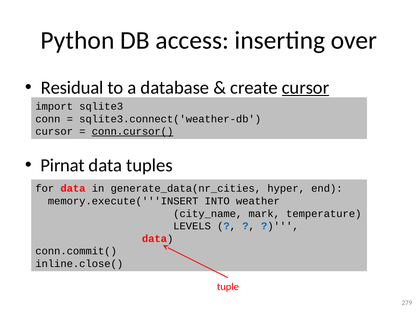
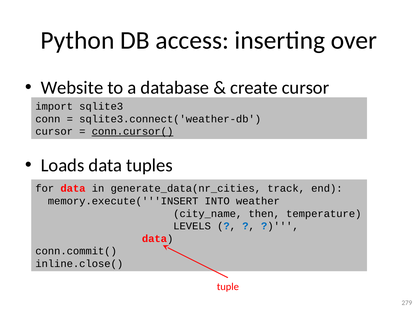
Residual: Residual -> Website
cursor at (306, 88) underline: present -> none
Pirnat: Pirnat -> Loads
hyper: hyper -> track
mark: mark -> then
